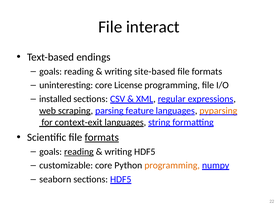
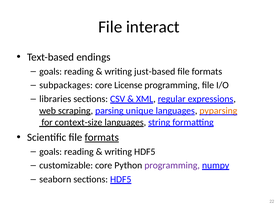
site-based: site-based -> just-based
uninteresting: uninteresting -> subpackages
installed: installed -> libraries
feature: feature -> unique
context-exit: context-exit -> context-size
reading at (79, 152) underline: present -> none
programming at (172, 166) colour: orange -> purple
